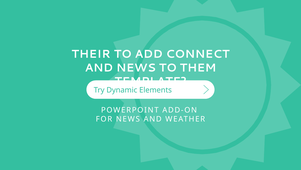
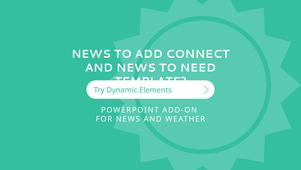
THEIR at (91, 54): THEIR -> NEWS
THEM: THEM -> NEED
